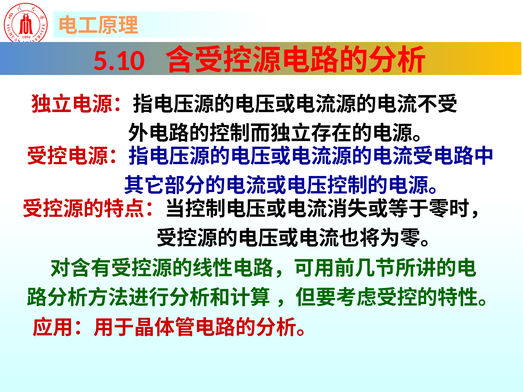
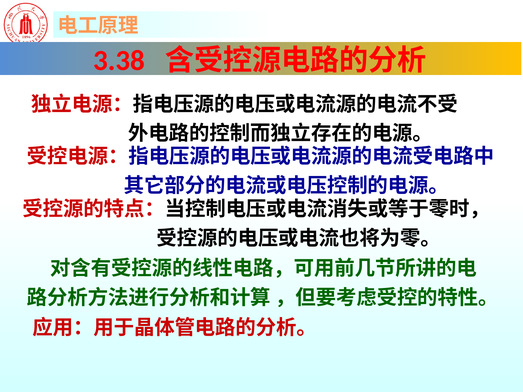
5.10: 5.10 -> 3.38
